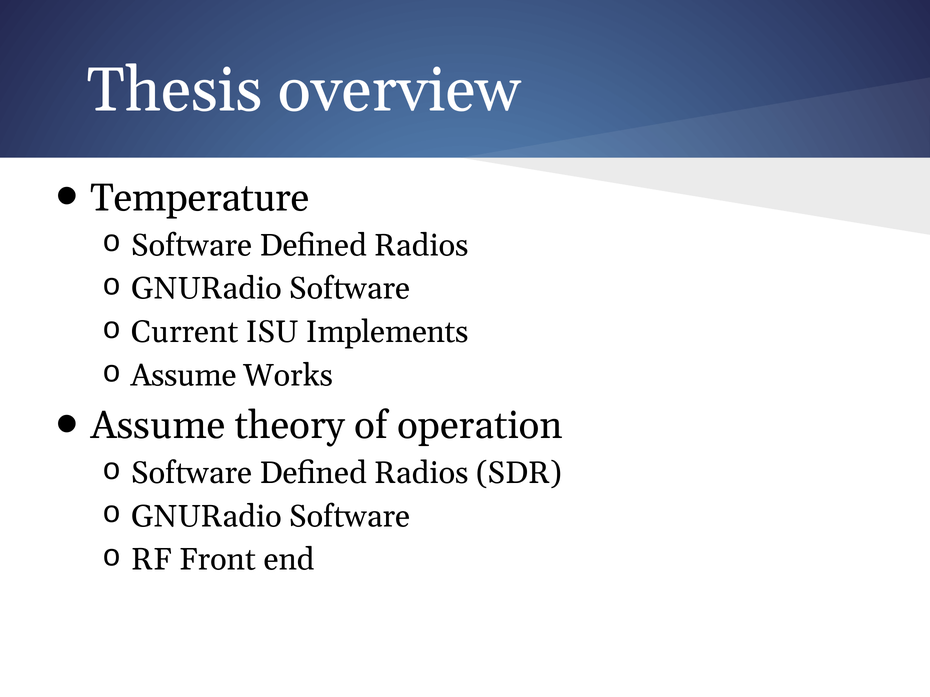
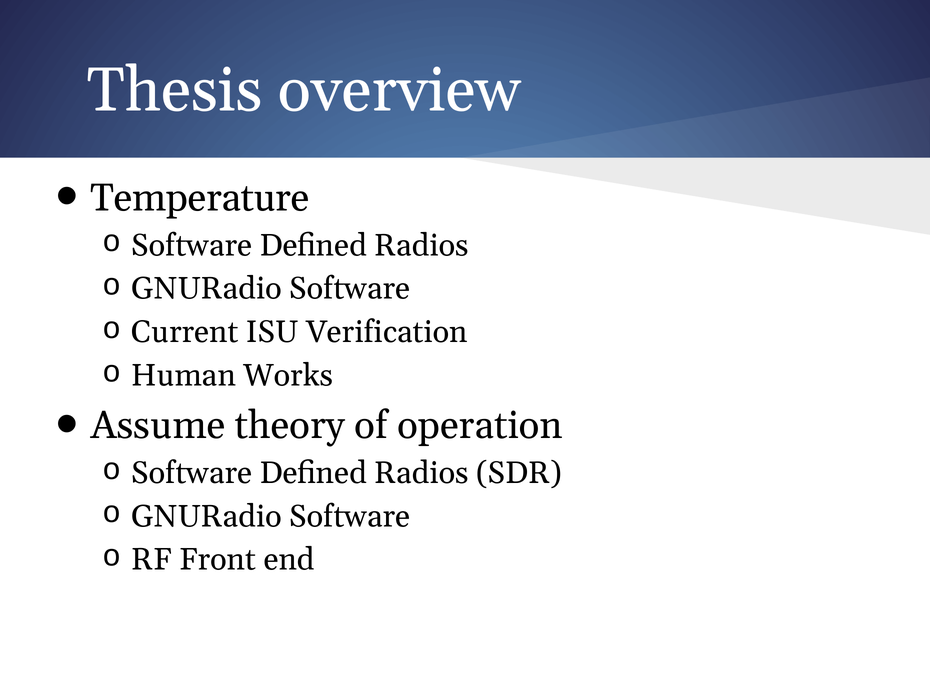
Implements: Implements -> Verification
Assume at (184, 376): Assume -> Human
